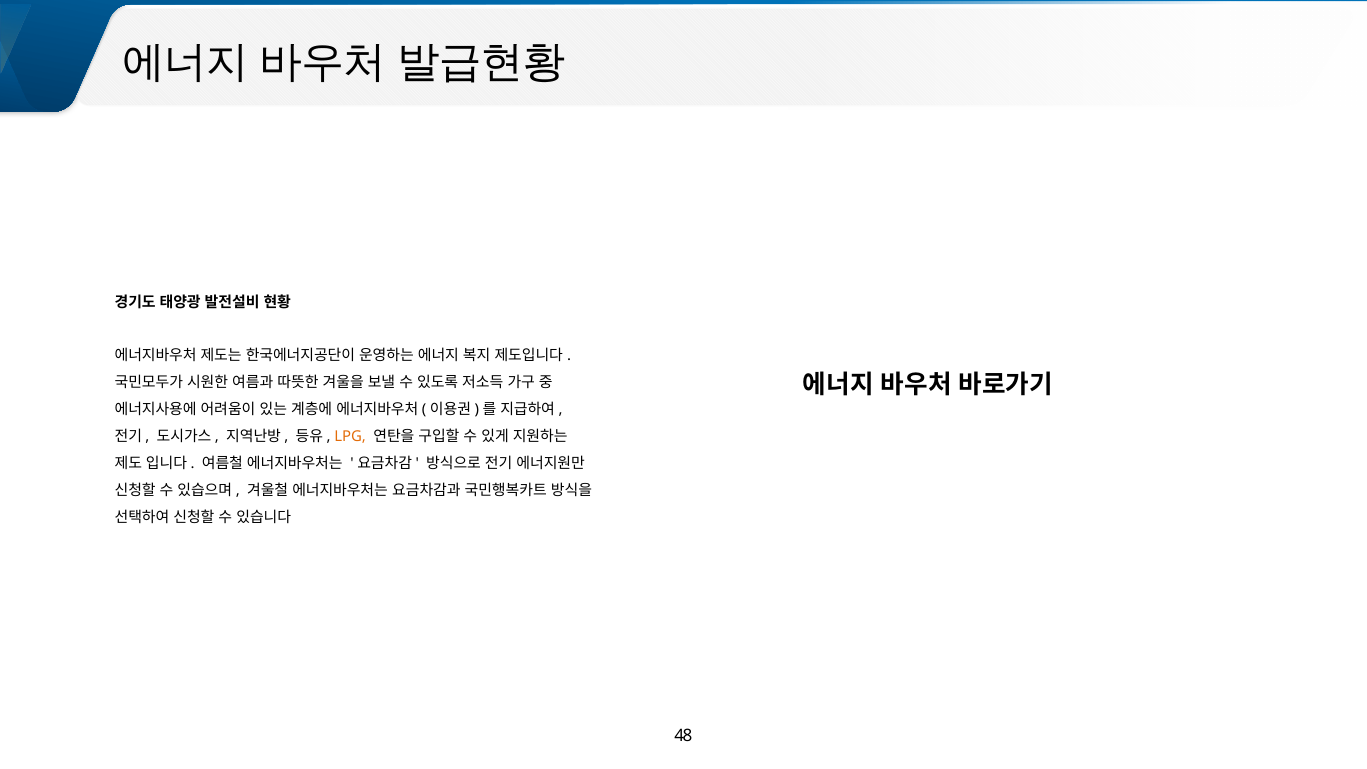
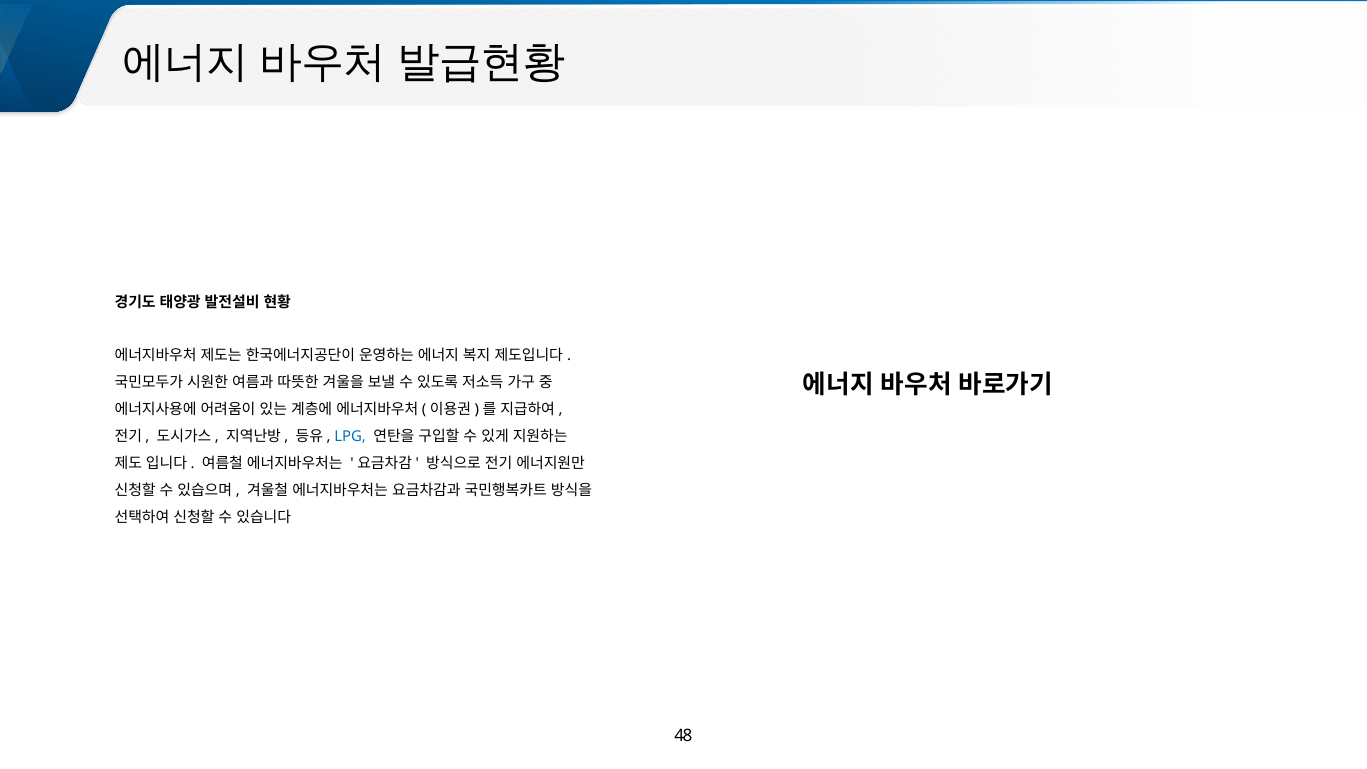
LPG colour: orange -> blue
